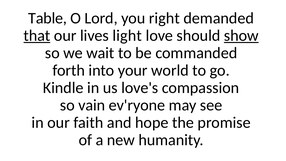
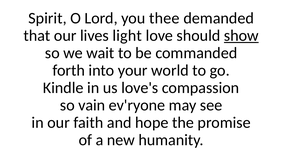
Table: Table -> Spirit
right: right -> thee
that underline: present -> none
